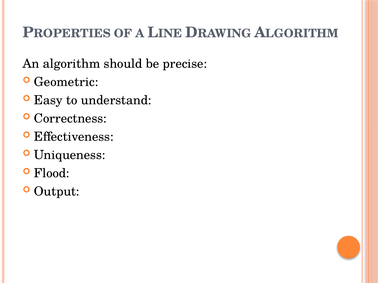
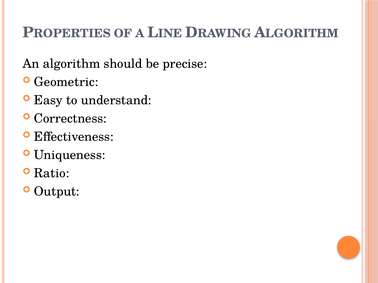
Flood: Flood -> Ratio
